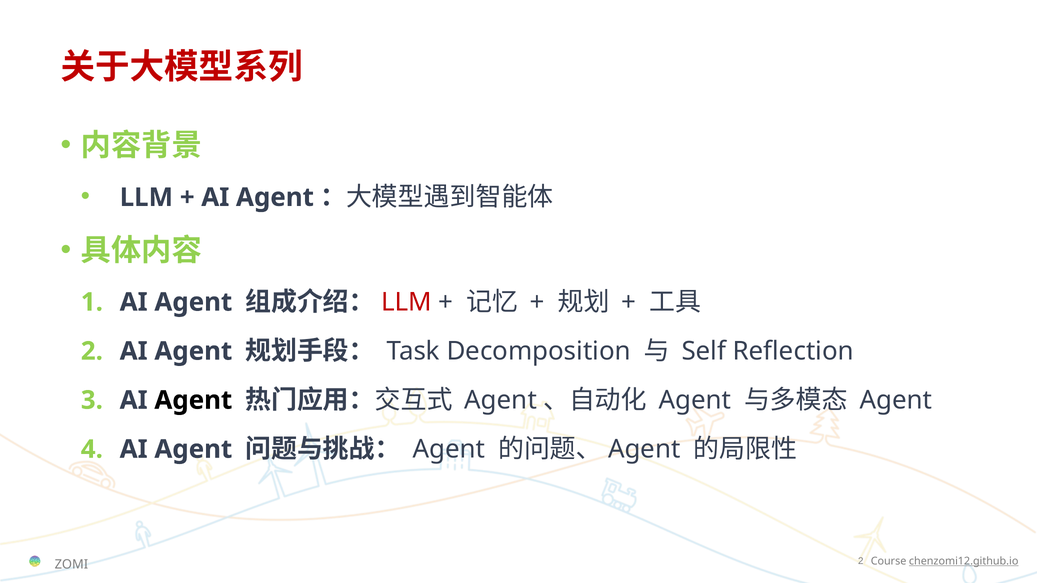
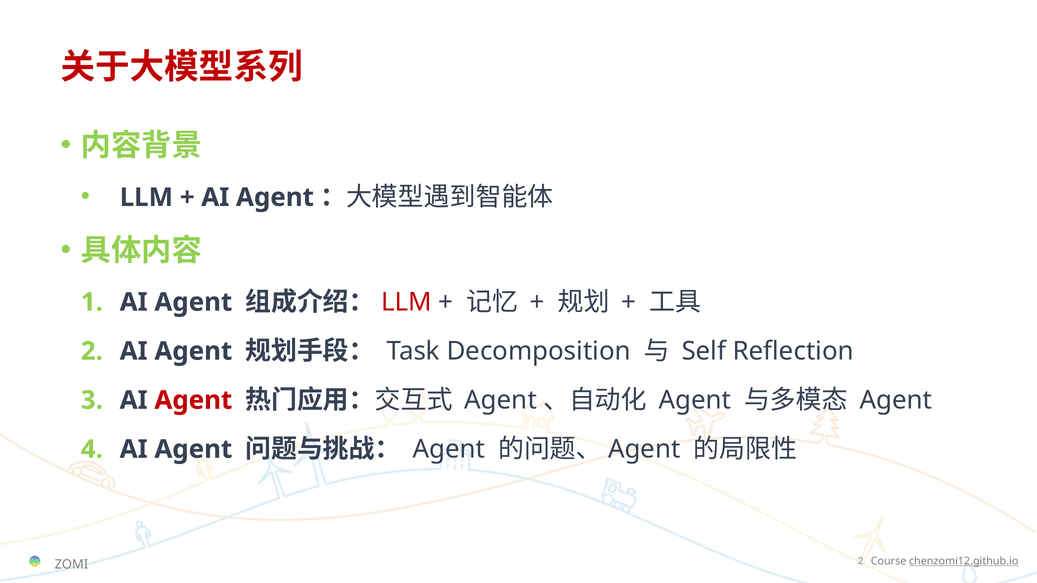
Agent at (193, 400) colour: black -> red
